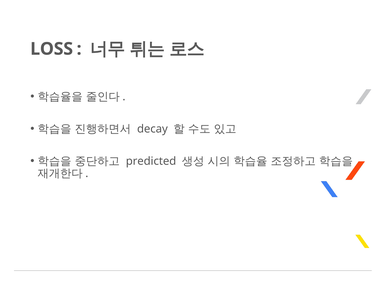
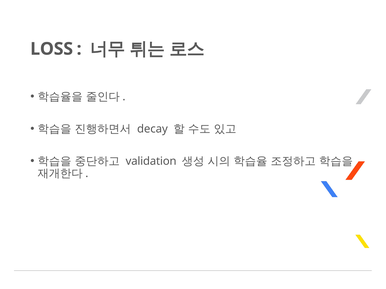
predicted: predicted -> validation
